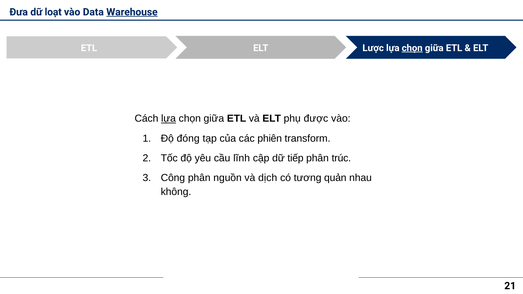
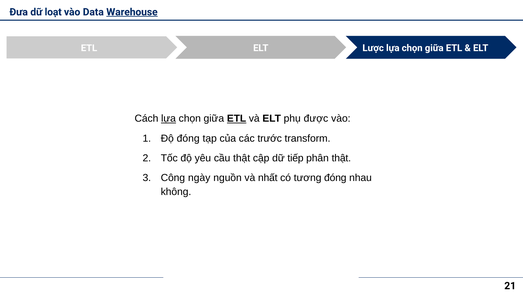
chọn at (412, 48) underline: present -> none
ETL at (237, 119) underline: none -> present
phiên: phiên -> trước
cầu lĩnh: lĩnh -> thật
phân trúc: trúc -> thật
Công phân: phân -> ngày
dịch: dịch -> nhất
tương quản: quản -> đóng
